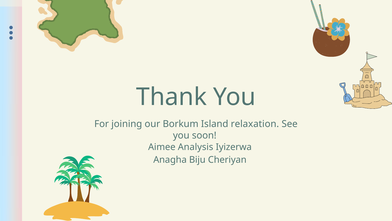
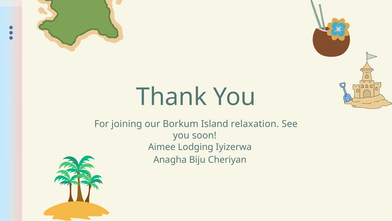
Analysis: Analysis -> Lodging
